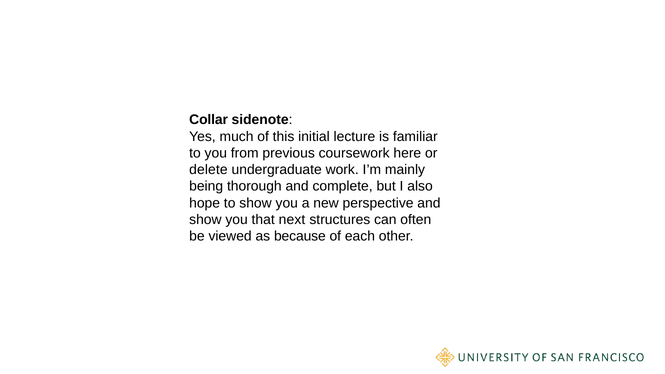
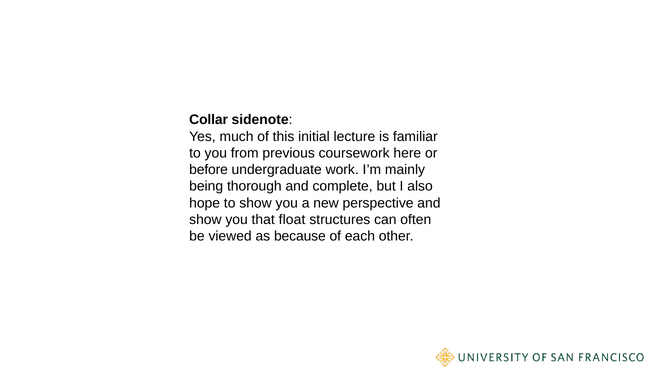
delete: delete -> before
next: next -> float
